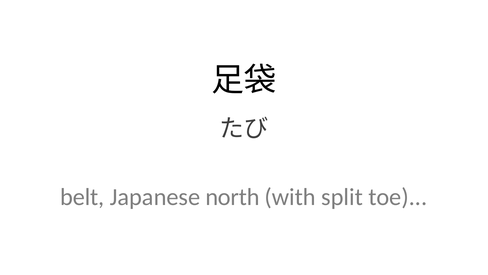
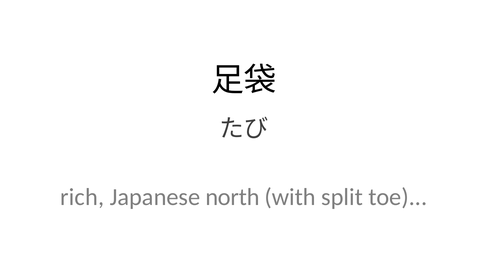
belt: belt -> rich
